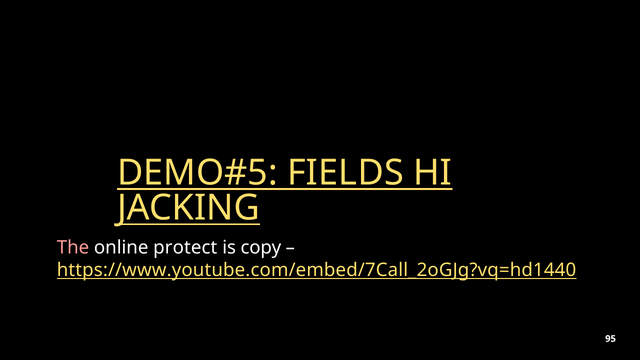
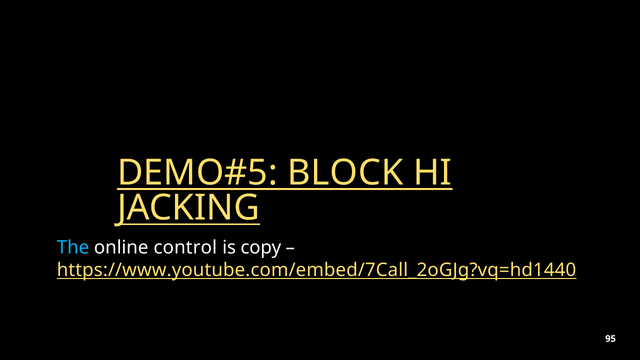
FIELDS: FIELDS -> BLOCK
The colour: pink -> light blue
protect: protect -> control
